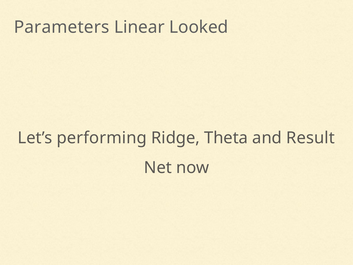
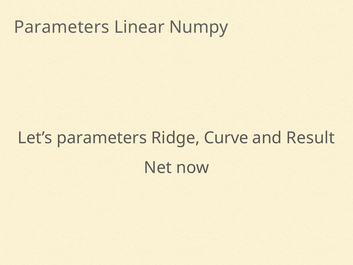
Looked: Looked -> Numpy
Let’s performing: performing -> parameters
Theta: Theta -> Curve
